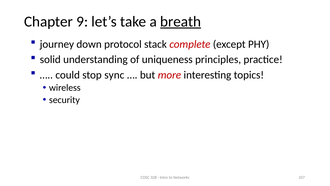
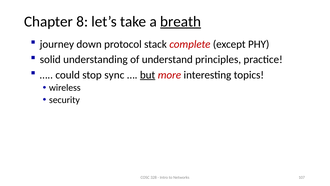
9: 9 -> 8
uniqueness: uniqueness -> understand
but underline: none -> present
